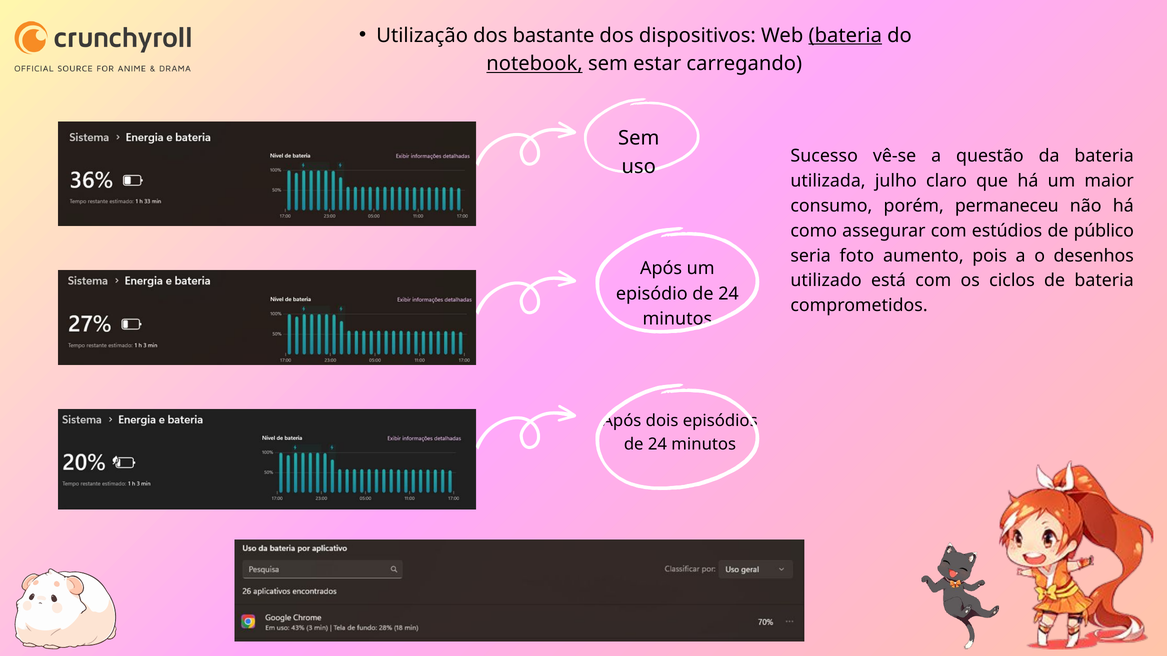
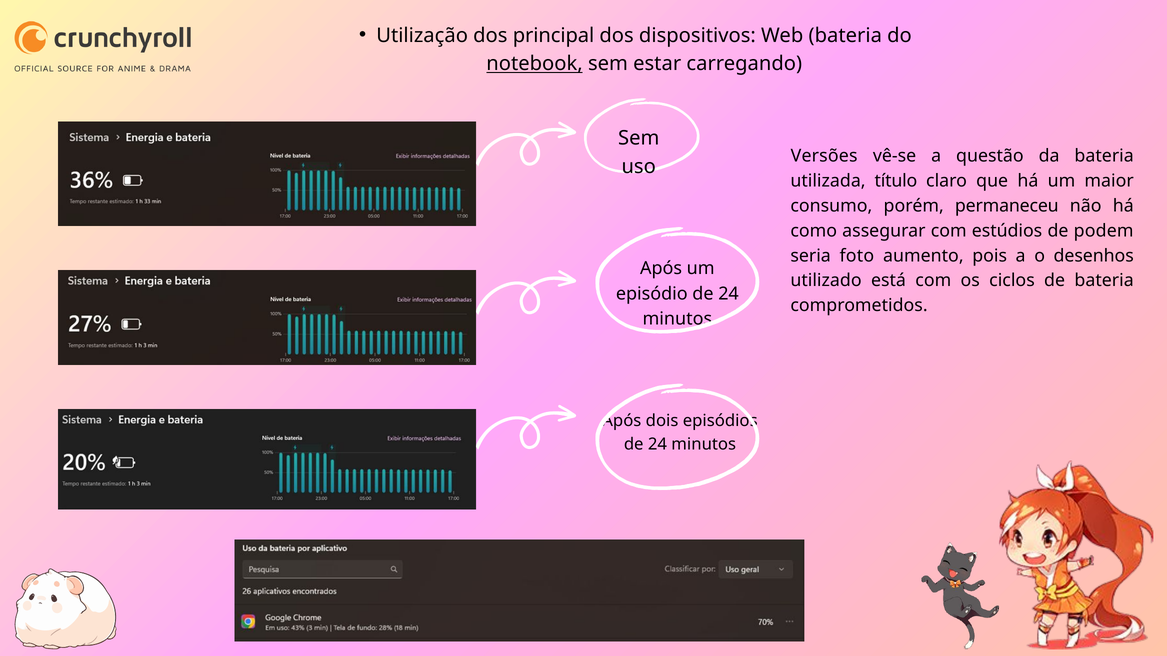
bastante: bastante -> principal
bateria at (845, 35) underline: present -> none
Sucesso: Sucesso -> Versões
julho: julho -> título
público: público -> podem
